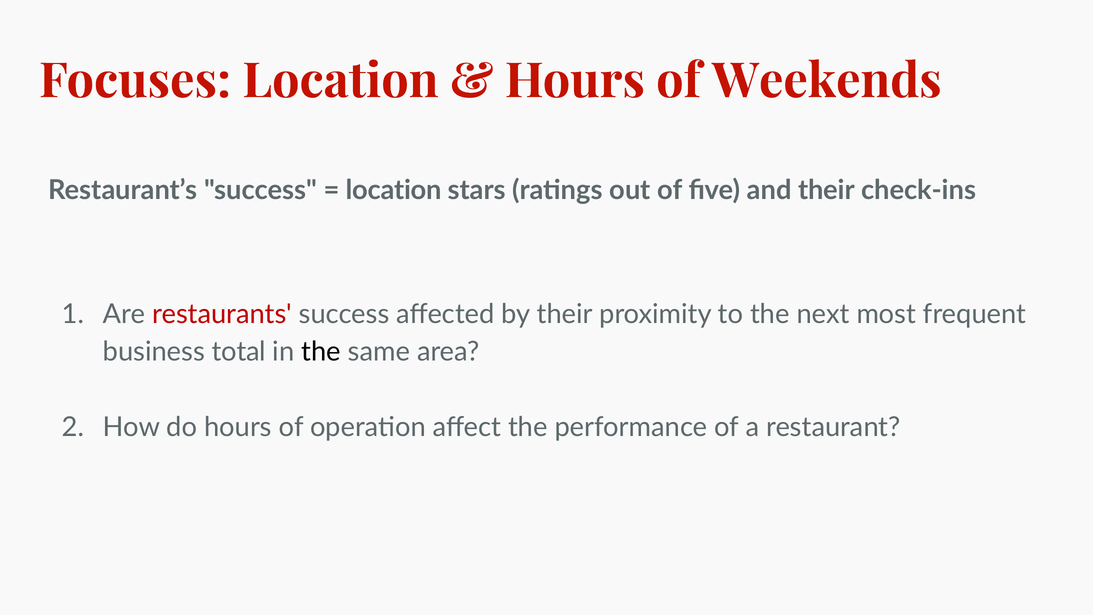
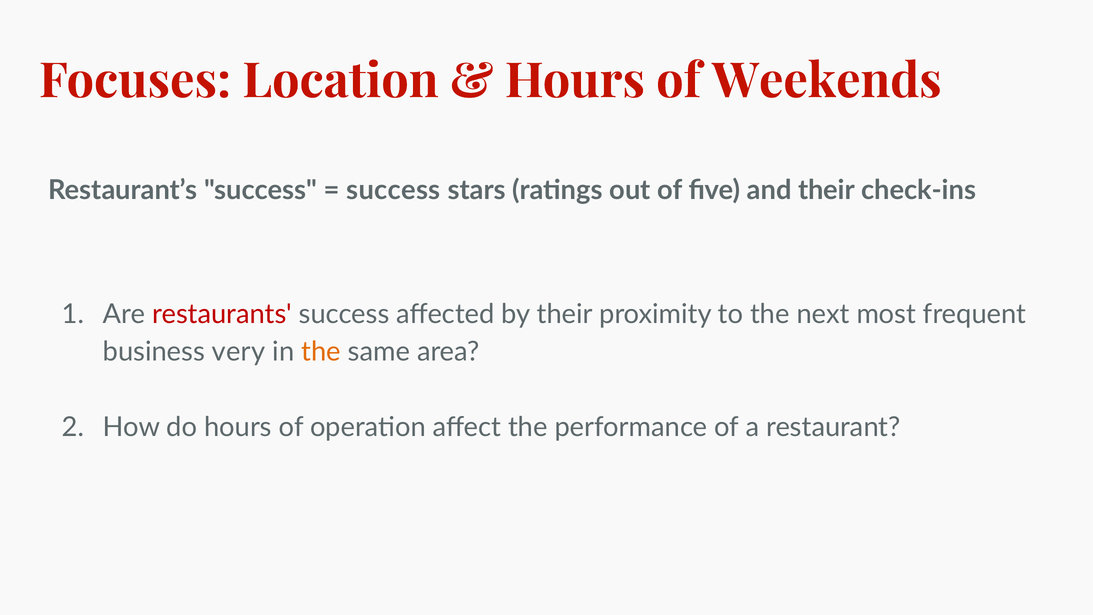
location at (394, 190): location -> success
total: total -> very
the at (321, 352) colour: black -> orange
